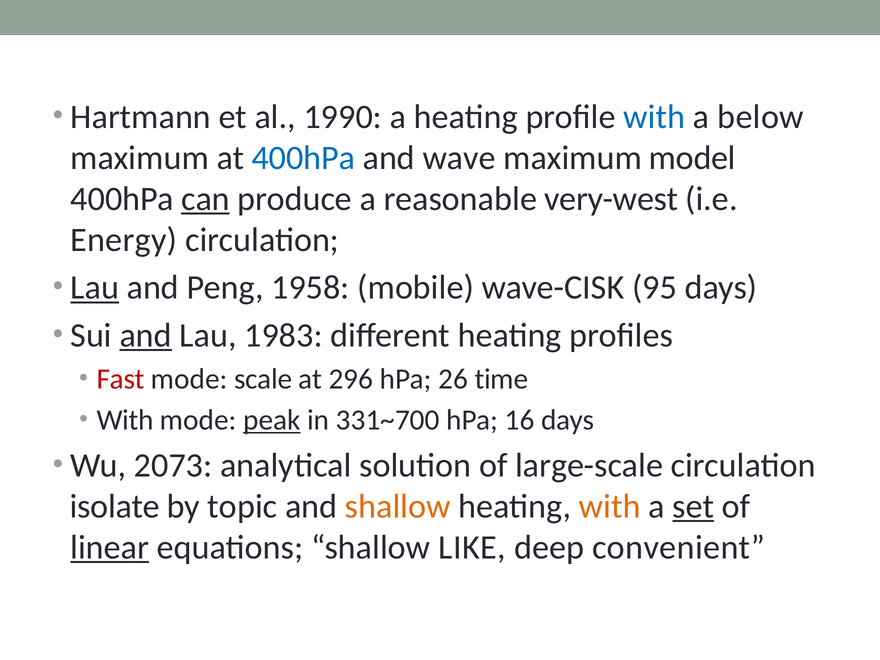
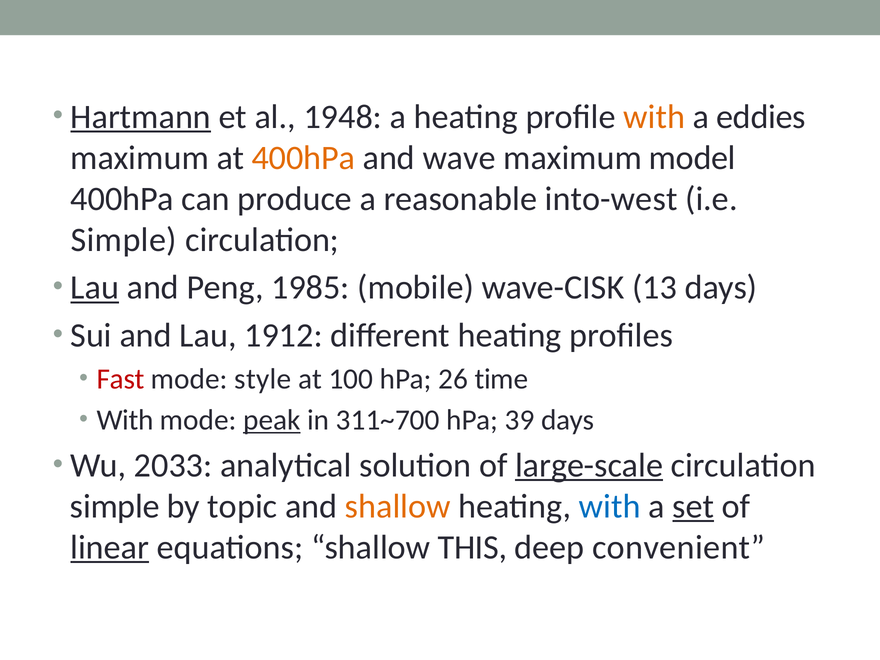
Hartmann underline: none -> present
1990: 1990 -> 1948
with at (654, 117) colour: blue -> orange
below: below -> eddies
400hPa at (303, 158) colour: blue -> orange
can underline: present -> none
very-west: very-west -> into-west
Energy at (124, 240): Energy -> Simple
1958: 1958 -> 1985
95: 95 -> 13
and at (146, 335) underline: present -> none
1983: 1983 -> 1912
scale: scale -> style
296: 296 -> 100
331~700: 331~700 -> 311~700
16: 16 -> 39
2073: 2073 -> 2033
large-scale underline: none -> present
isolate at (115, 506): isolate -> simple
with at (610, 506) colour: orange -> blue
LIKE: LIKE -> THIS
